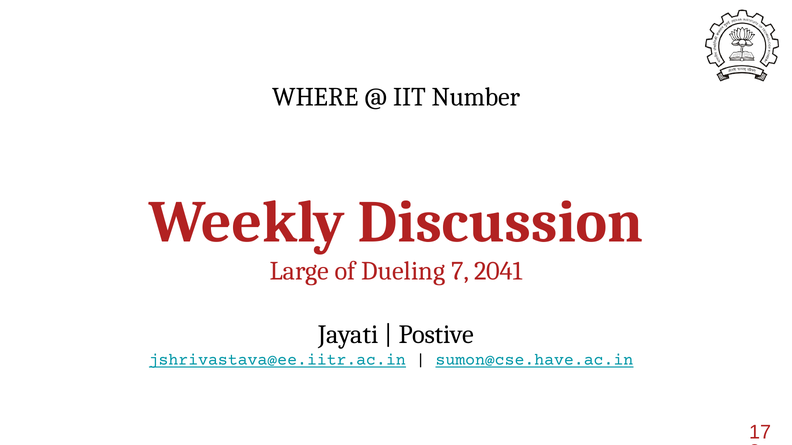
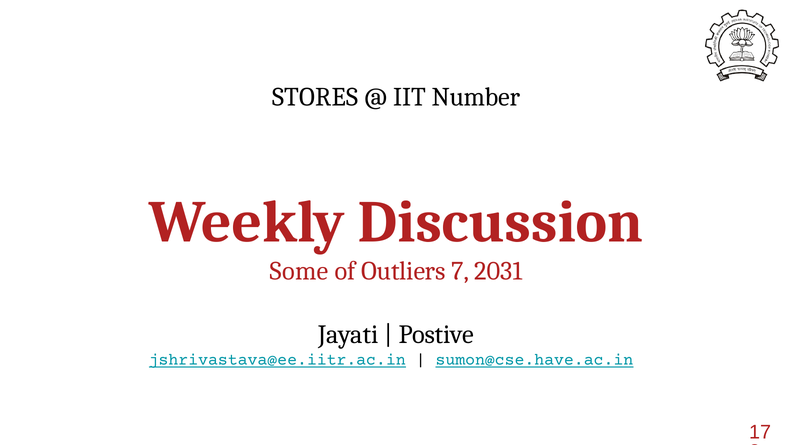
WHERE: WHERE -> STORES
Large: Large -> Some
Dueling: Dueling -> Outliers
2041: 2041 -> 2031
